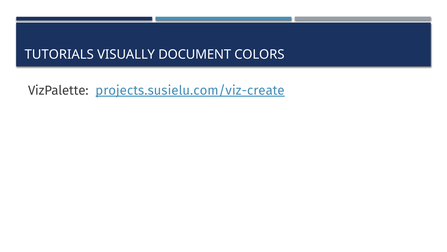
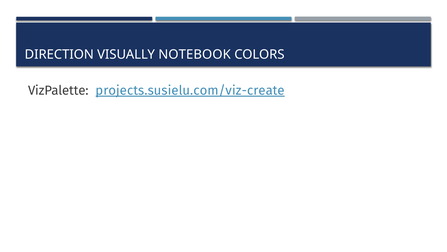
TUTORIALS: TUTORIALS -> DIRECTION
DOCUMENT: DOCUMENT -> NOTEBOOK
